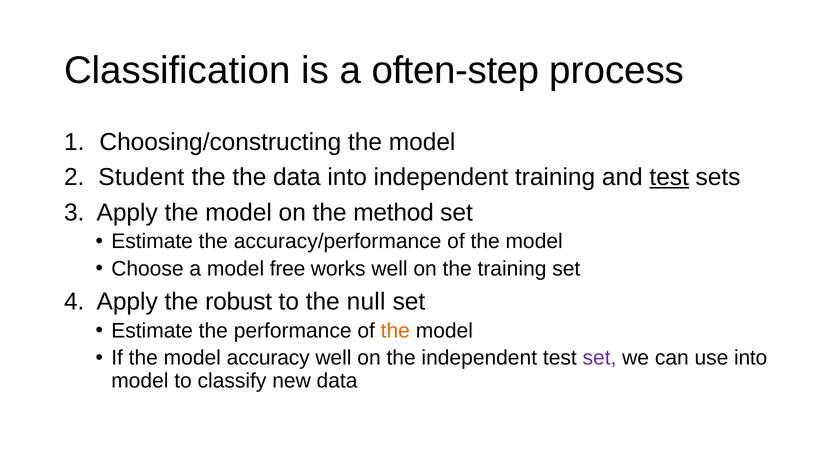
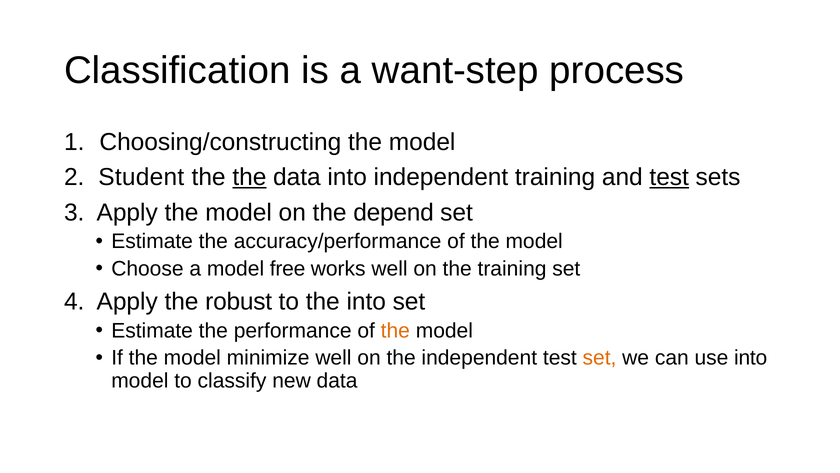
often-step: often-step -> want-step
the at (249, 177) underline: none -> present
method: method -> depend
the null: null -> into
accuracy: accuracy -> minimize
set at (599, 358) colour: purple -> orange
